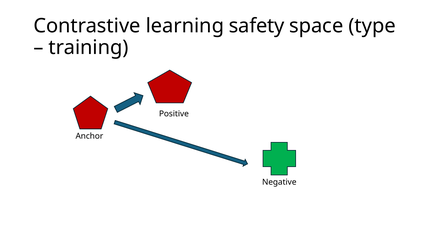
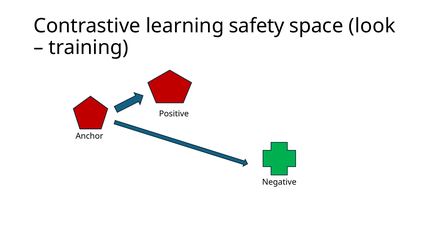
type: type -> look
